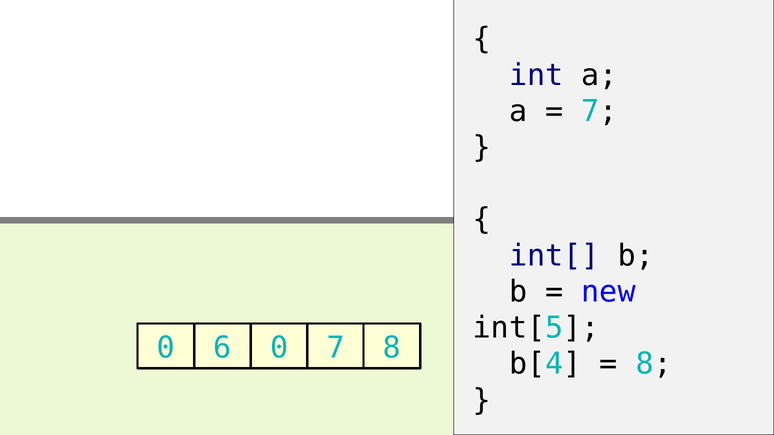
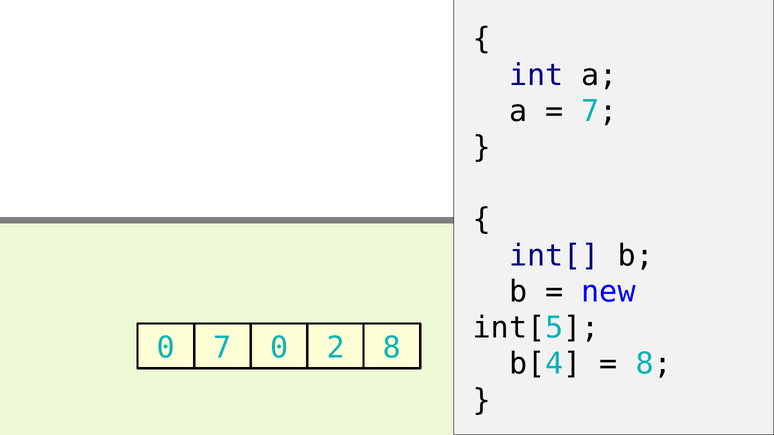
0 6: 6 -> 7
0 7: 7 -> 2
